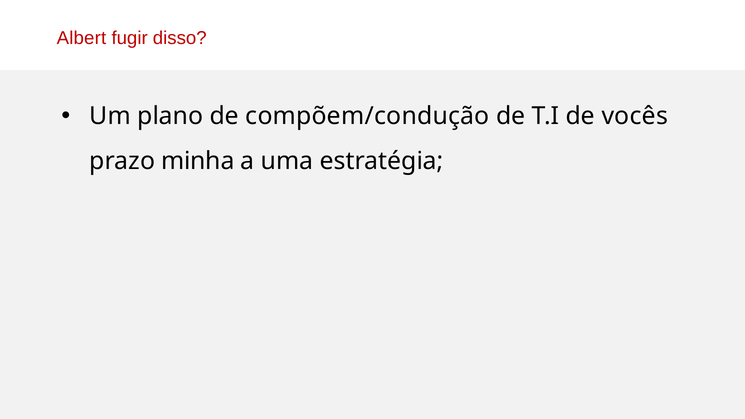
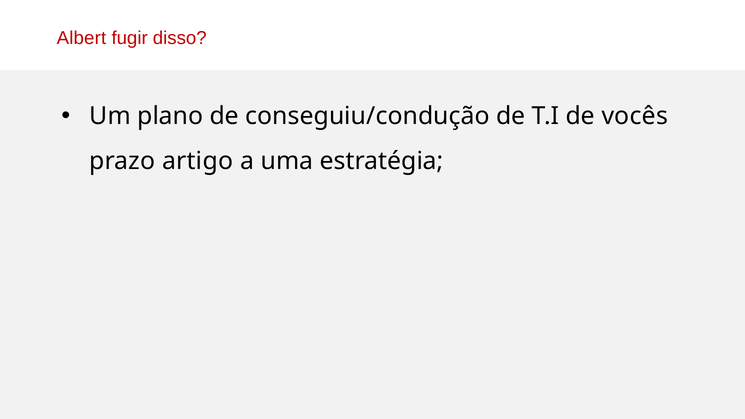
compõem/condução: compõem/condução -> conseguiu/condução
minha: minha -> artigo
